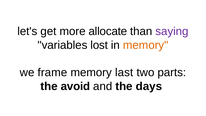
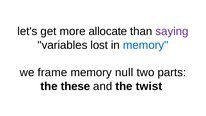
memory at (146, 45) colour: orange -> blue
last: last -> null
avoid: avoid -> these
days: days -> twist
